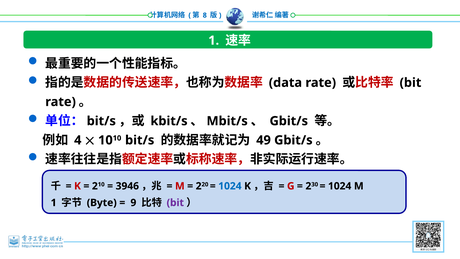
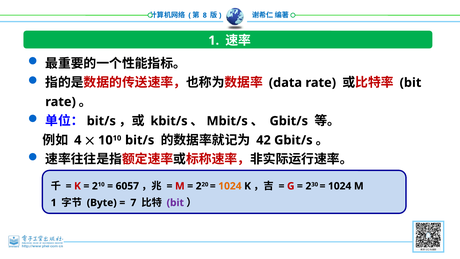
49: 49 -> 42
3946: 3946 -> 6057
1024 at (230, 186) colour: blue -> orange
9: 9 -> 7
